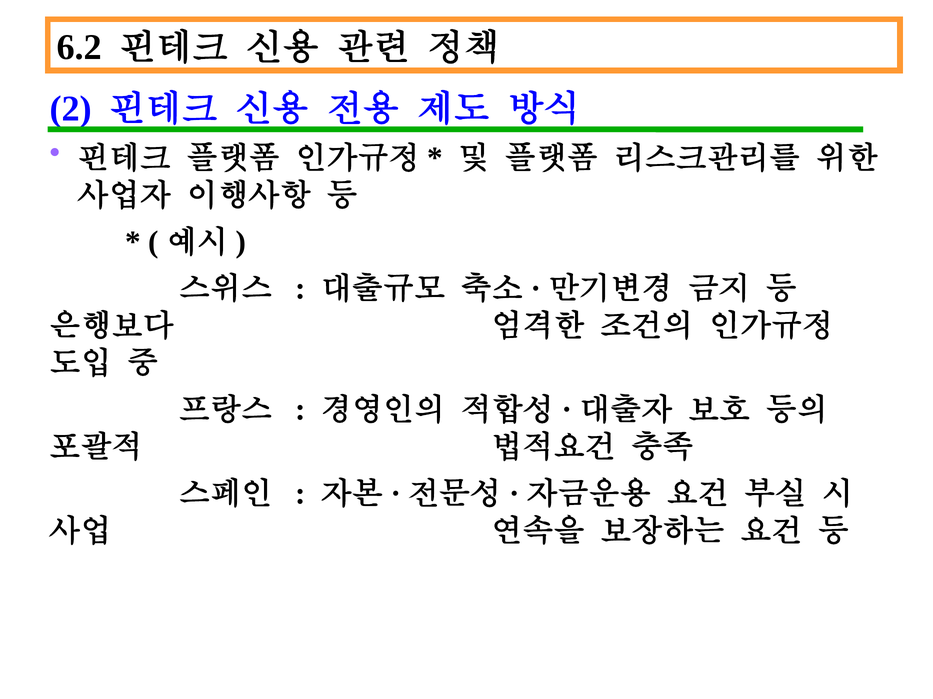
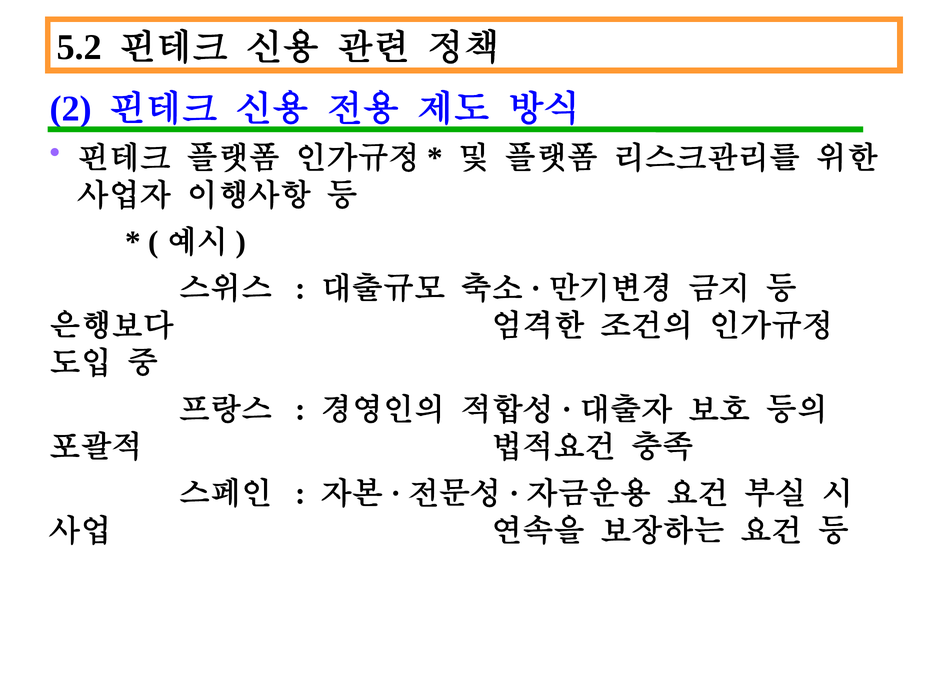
6.2: 6.2 -> 5.2
